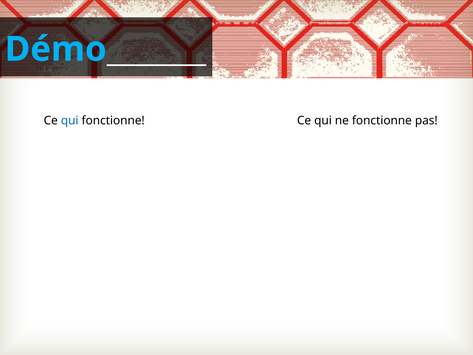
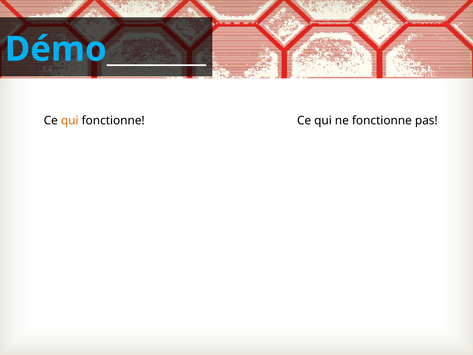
qui at (70, 121) colour: blue -> orange
